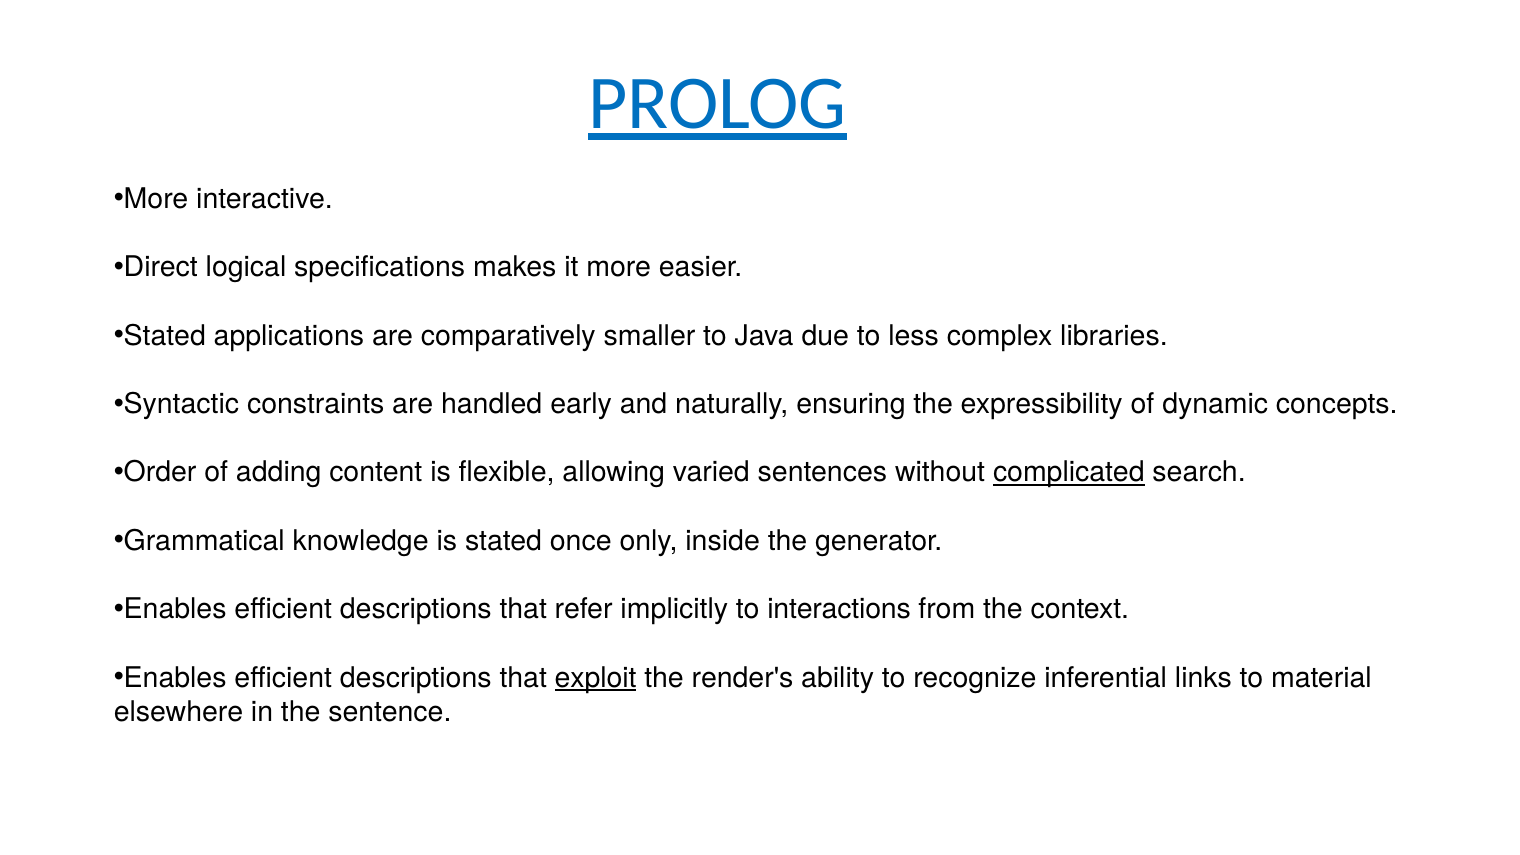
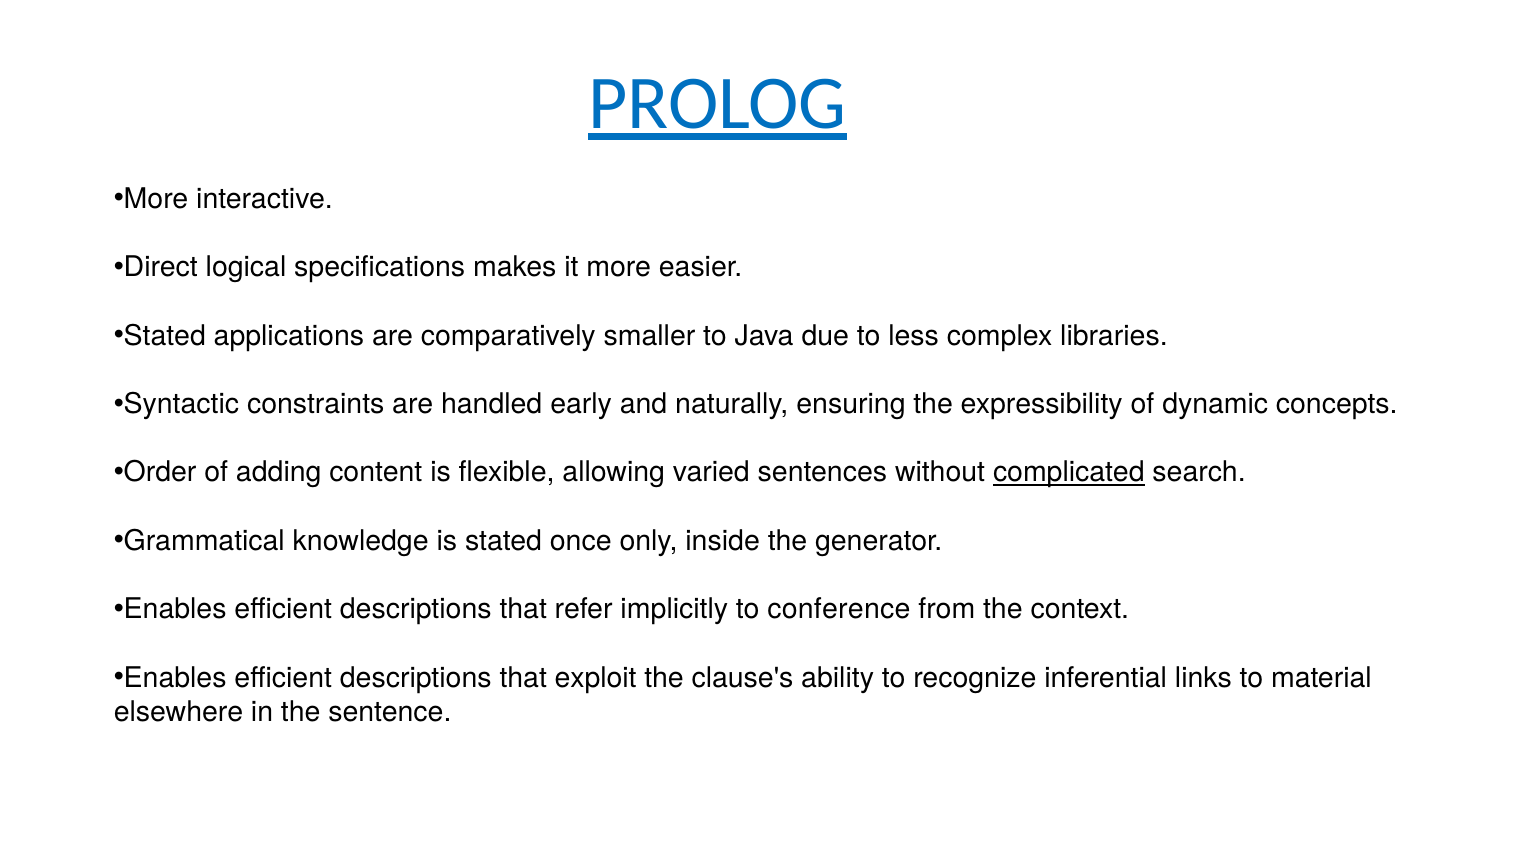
interactions: interactions -> conference
exploit underline: present -> none
render's: render's -> clause's
